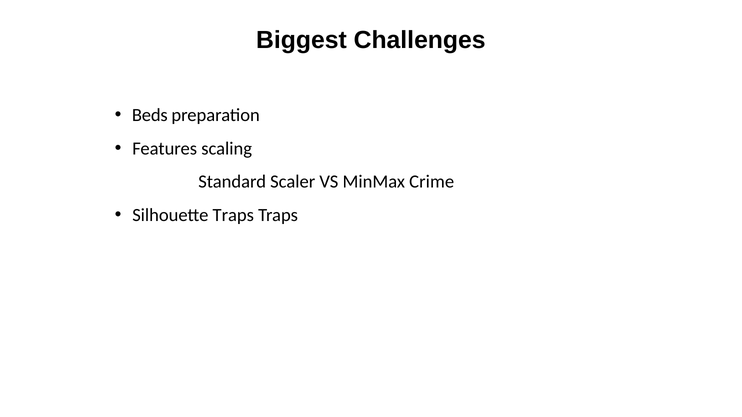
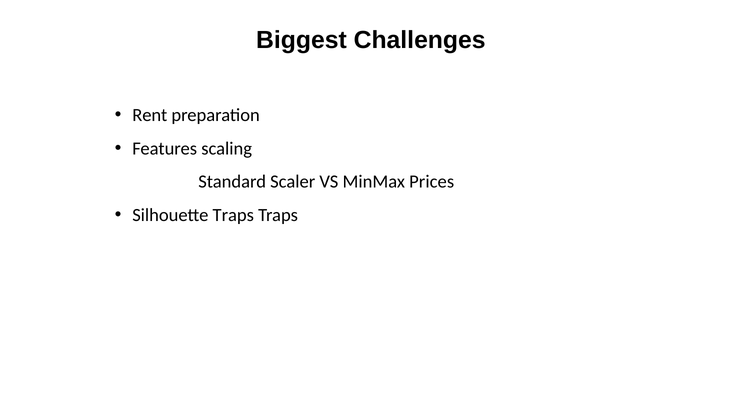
Beds: Beds -> Rent
Crime: Crime -> Prices
